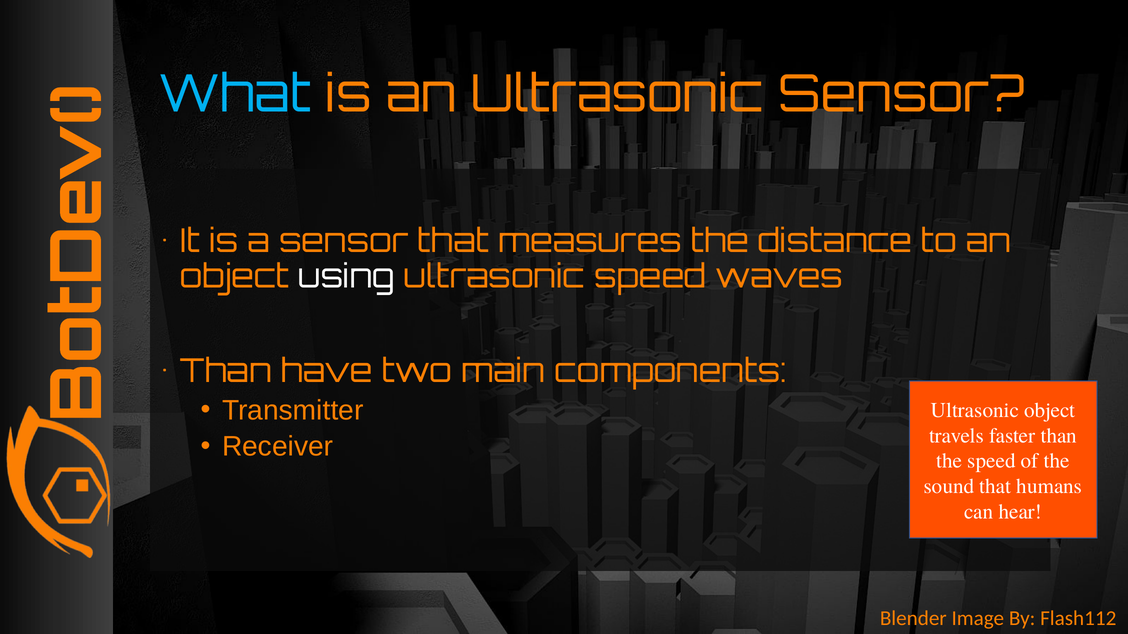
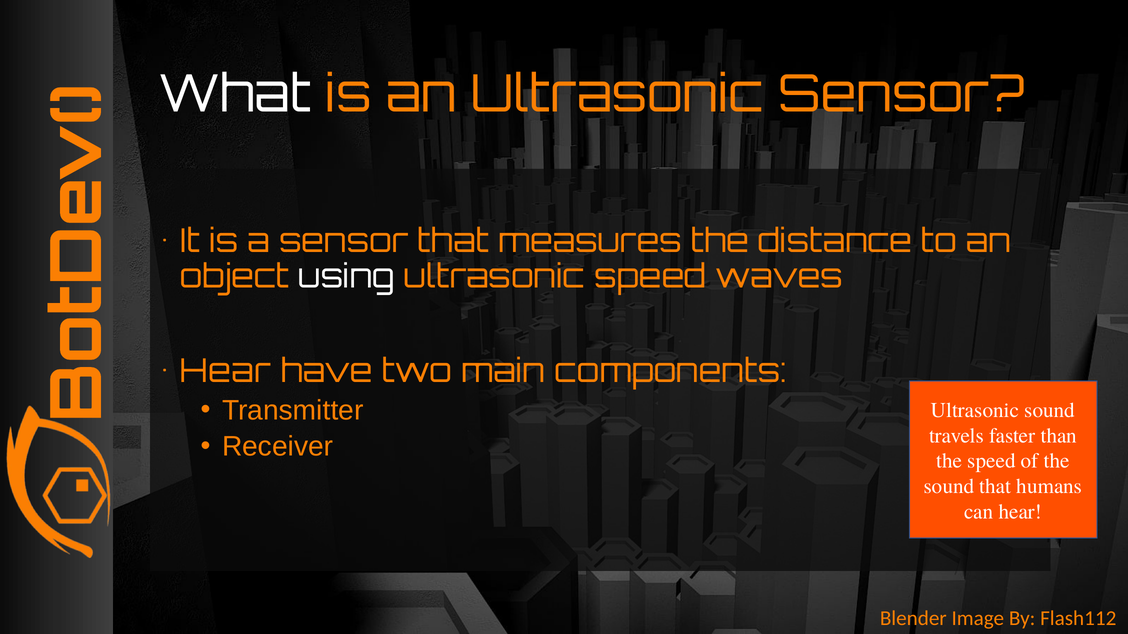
What colour: light blue -> white
Than at (226, 372): Than -> Hear
Ultrasonic object: object -> sound
